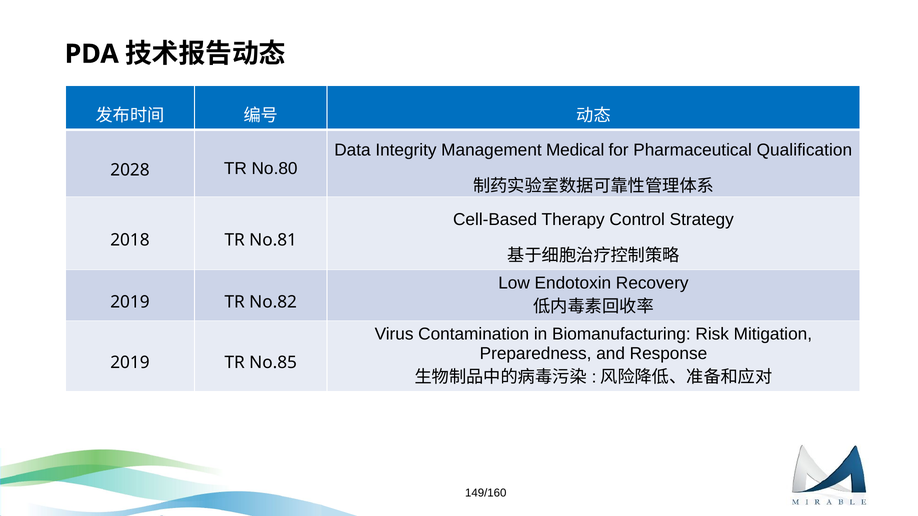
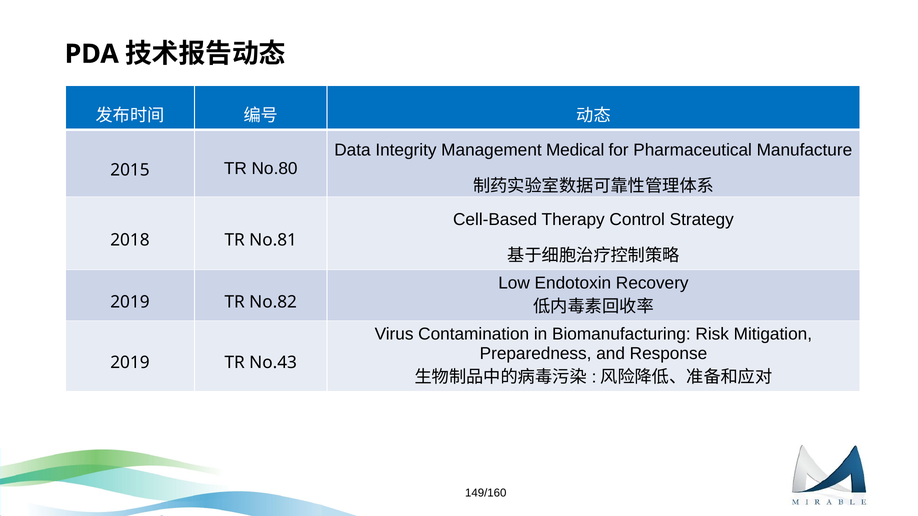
Qualification: Qualification -> Manufacture
2028: 2028 -> 2015
No.85: No.85 -> No.43
